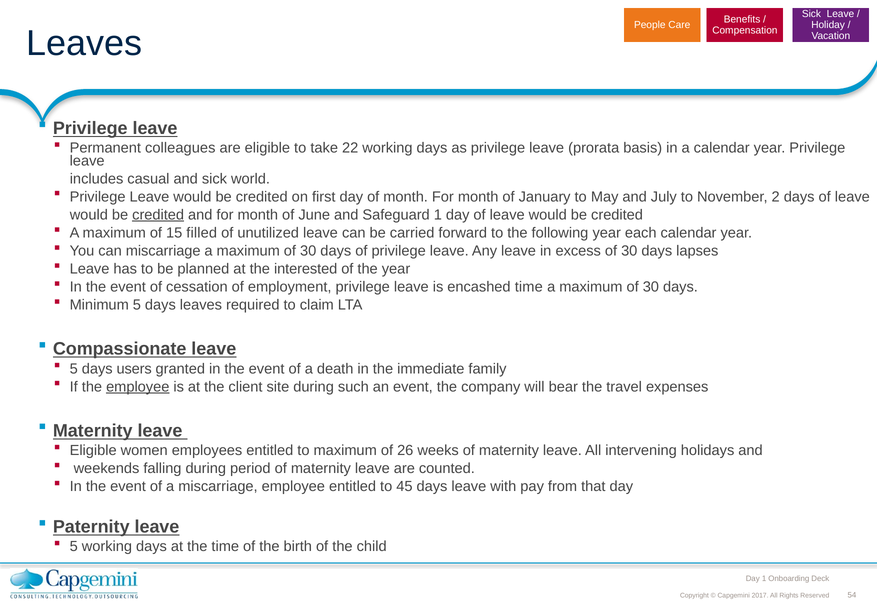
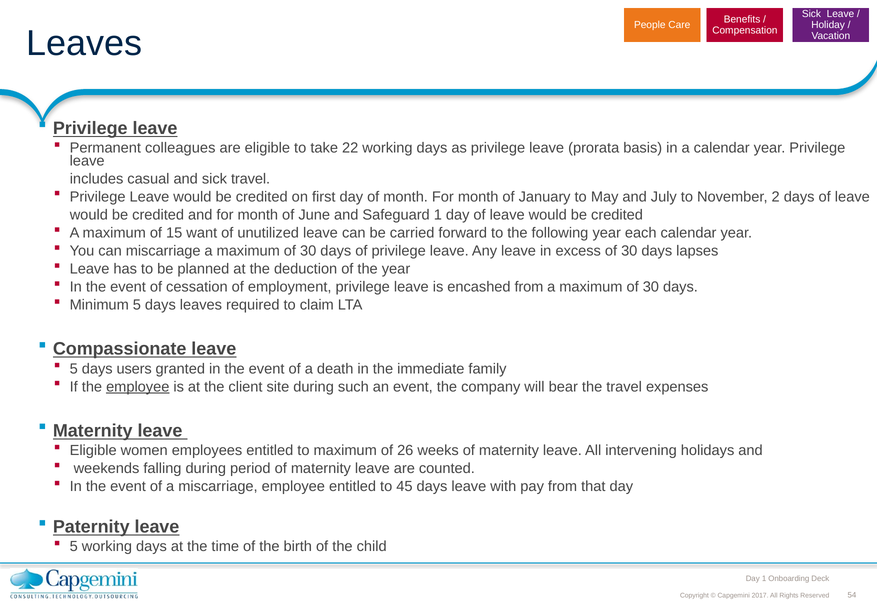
sick world: world -> travel
credited at (158, 215) underline: present -> none
filled: filled -> want
interested: interested -> deduction
encashed time: time -> from
